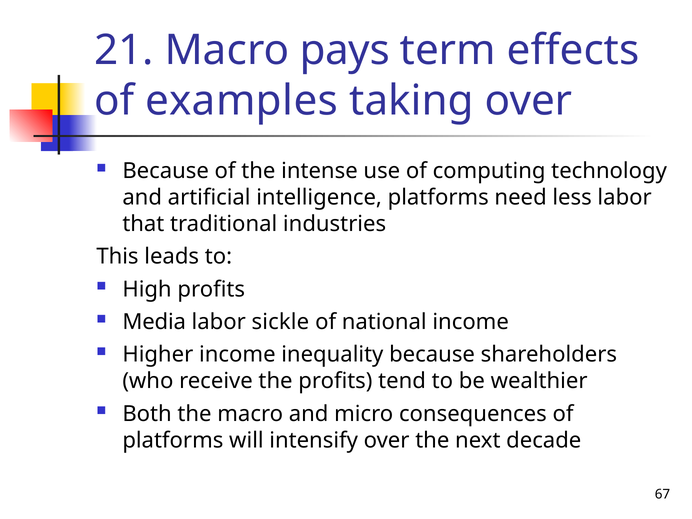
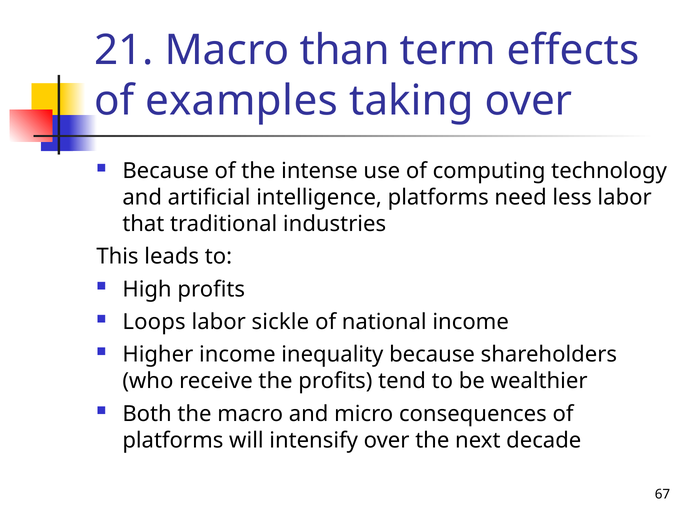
pays: pays -> than
Media: Media -> Loops
